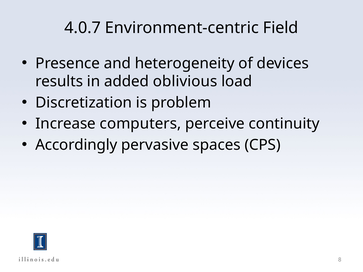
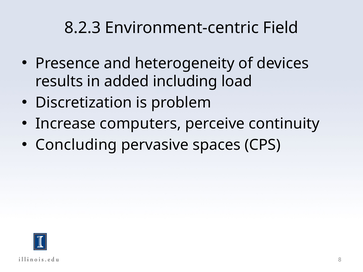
4.0.7: 4.0.7 -> 8.2.3
oblivious: oblivious -> including
Accordingly: Accordingly -> Concluding
